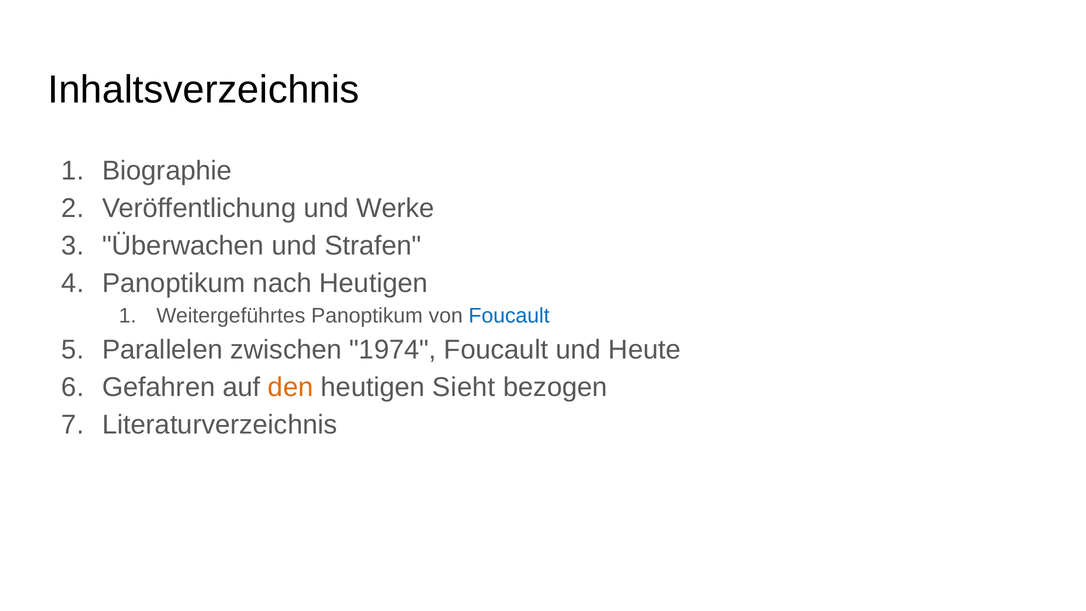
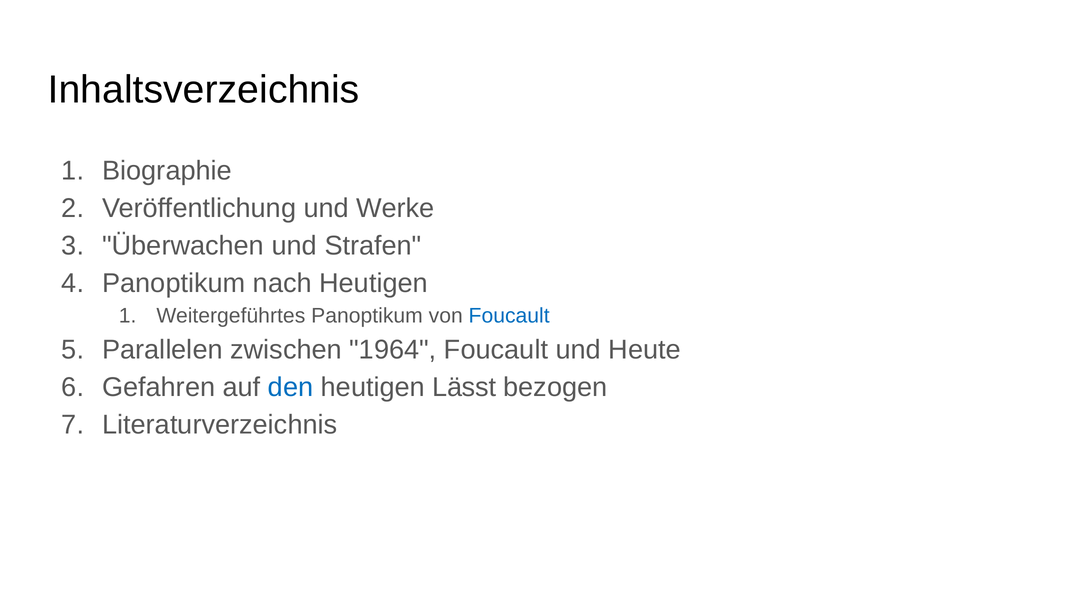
1974: 1974 -> 1964
den colour: orange -> blue
Sieht: Sieht -> Lässt
